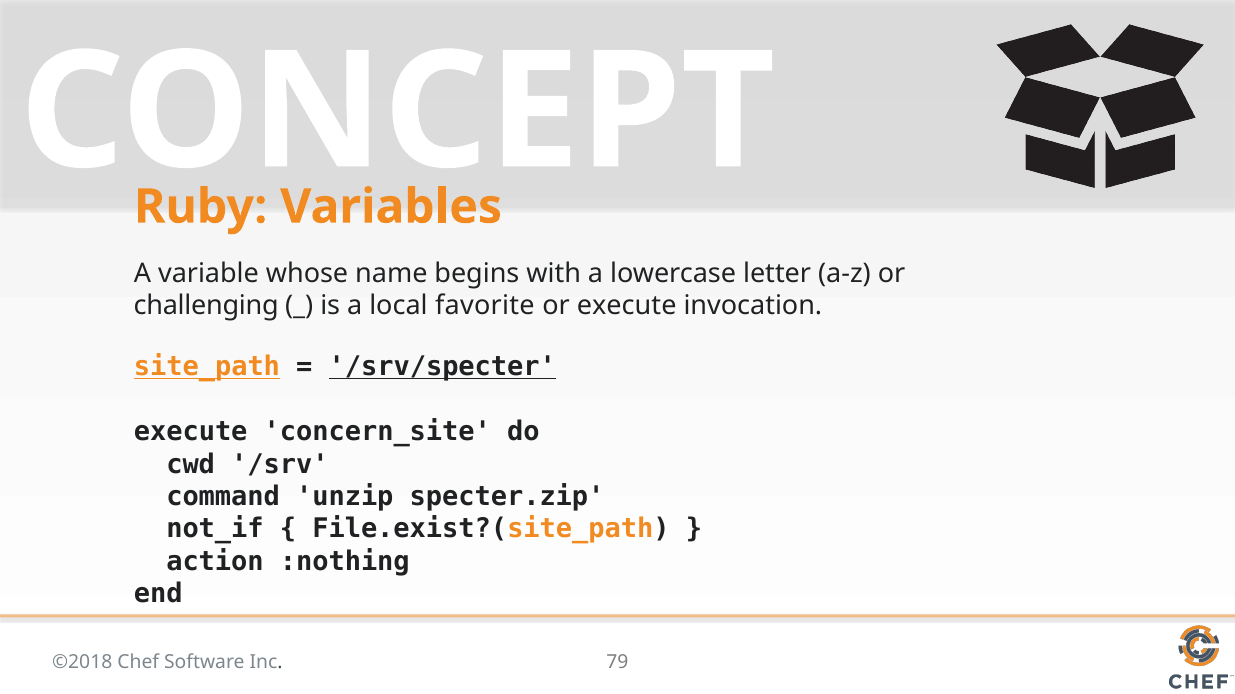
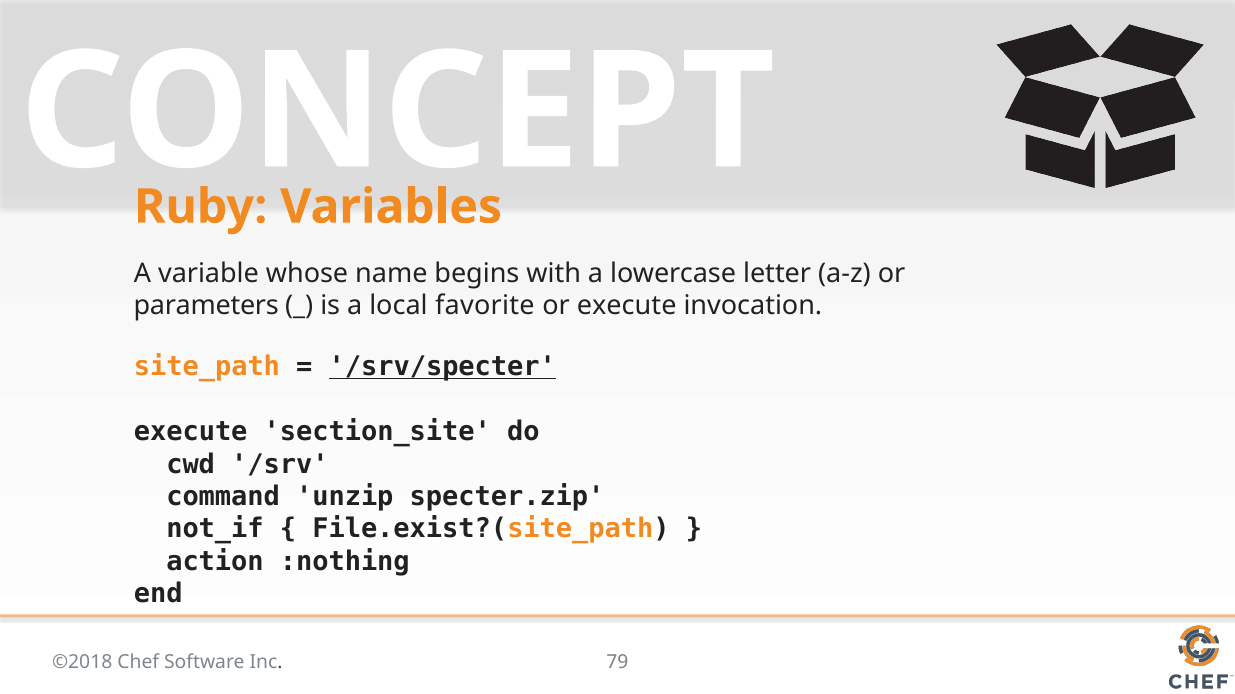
challenging: challenging -> parameters
site_path underline: present -> none
concern_site: concern_site -> section_site
